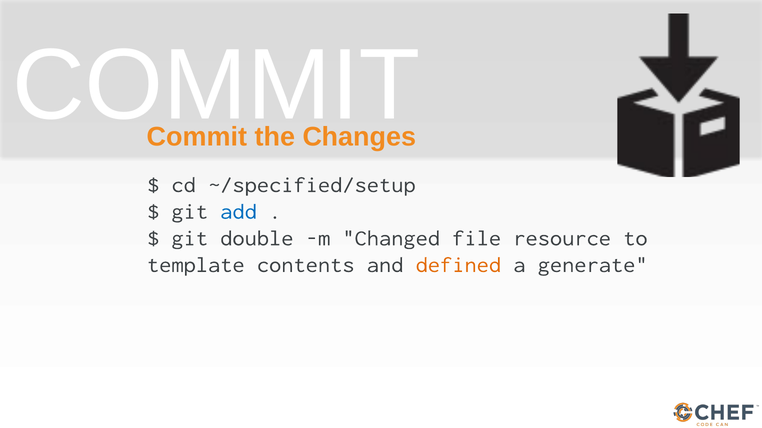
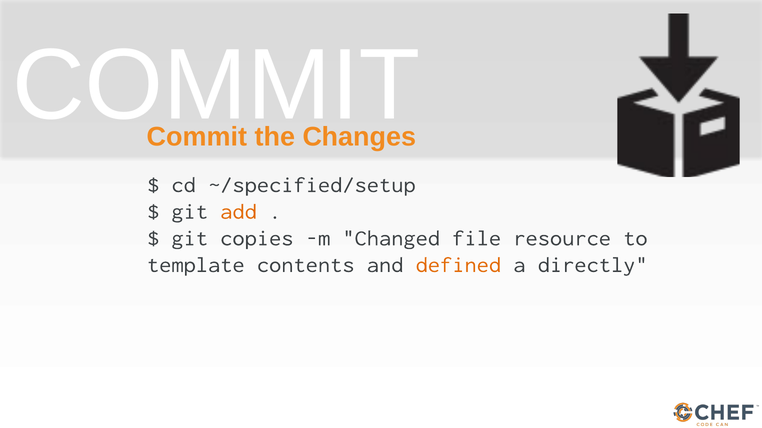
add colour: blue -> orange
double: double -> copies
generate: generate -> directly
